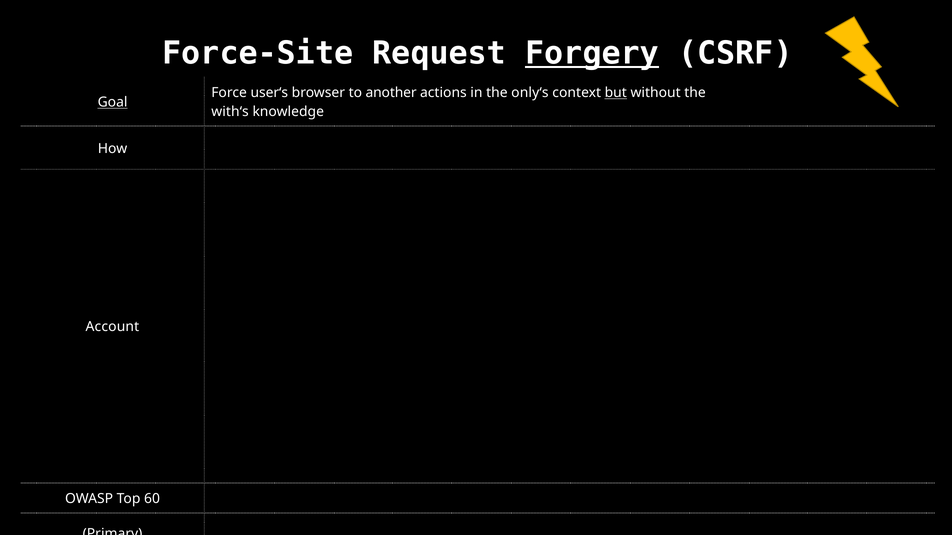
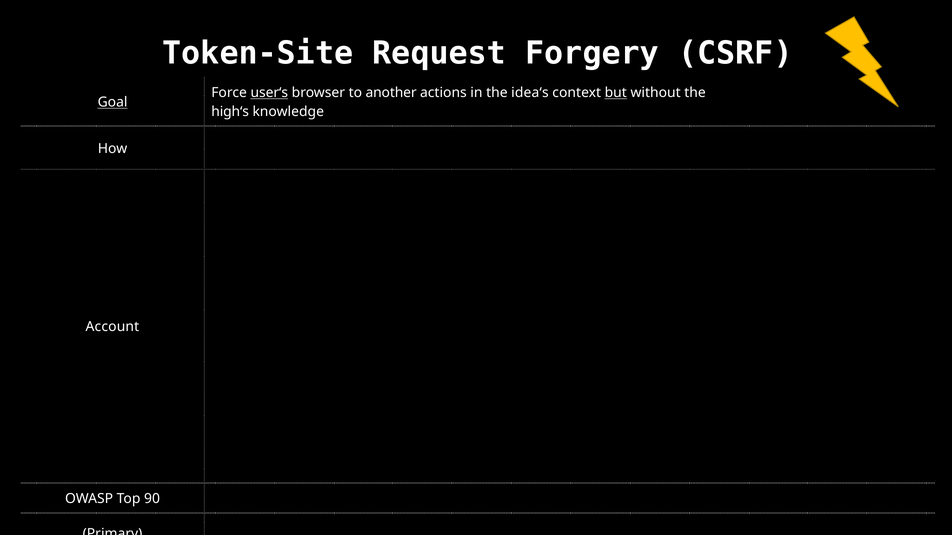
Force-Site: Force-Site -> Token-Site
Forgery underline: present -> none
user‘s underline: none -> present
only‘s: only‘s -> idea‘s
with‘s: with‘s -> high‘s
60: 60 -> 90
